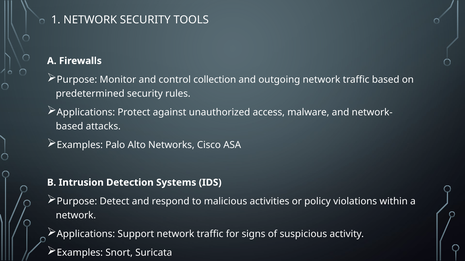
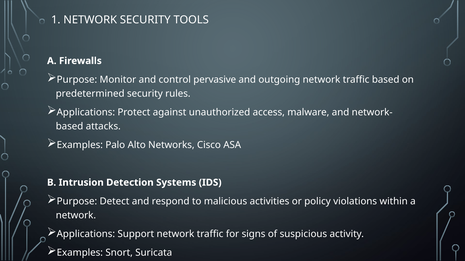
collection: collection -> pervasive
